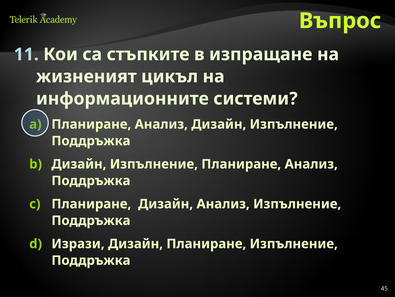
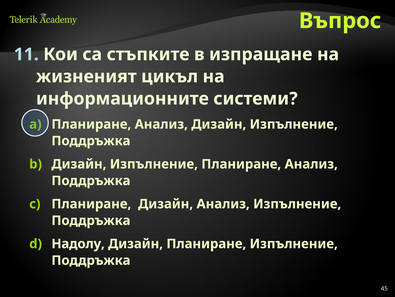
Изрази: Изрази -> Надолу
